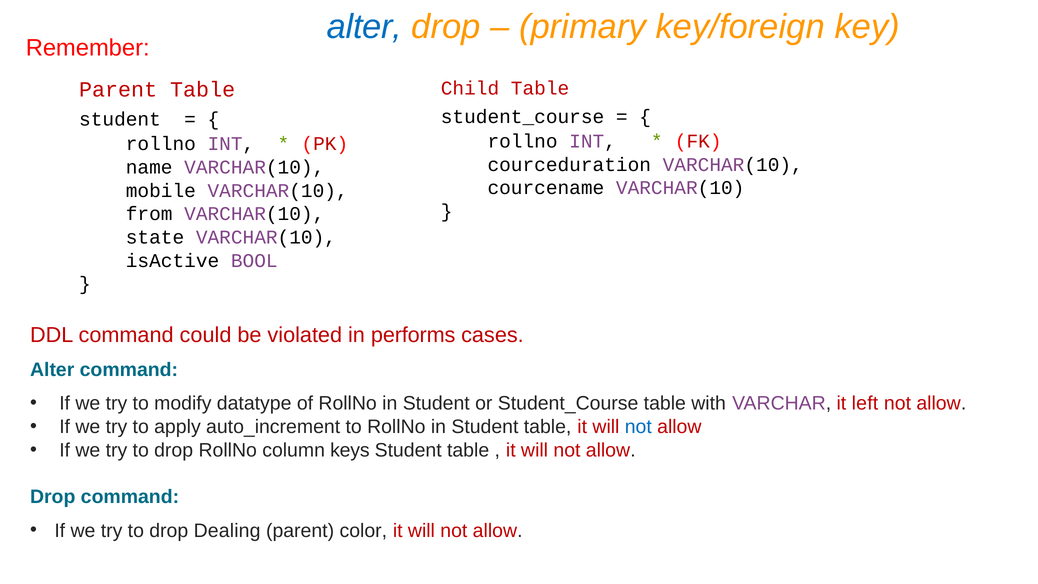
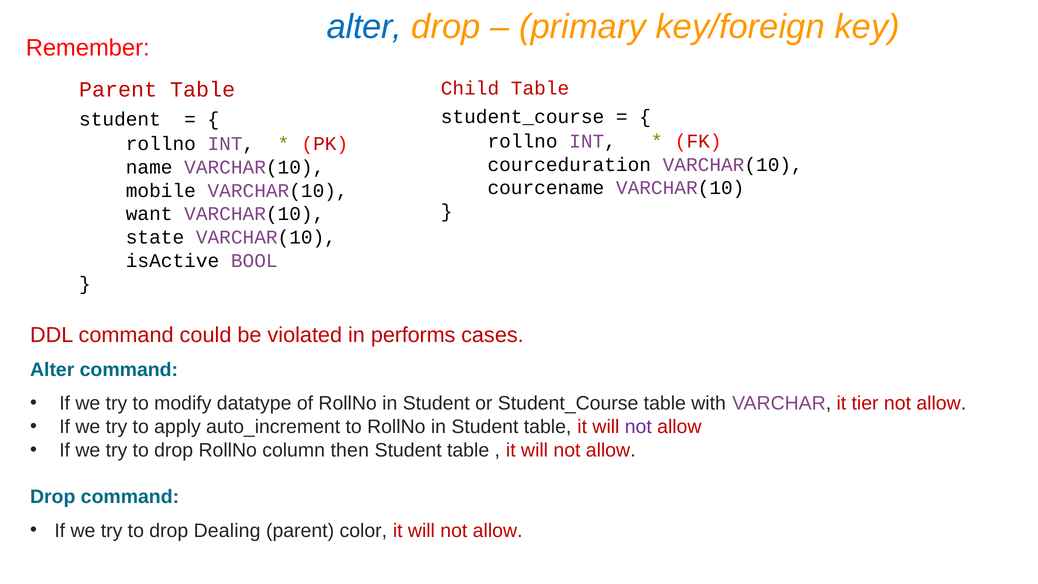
from: from -> want
left: left -> tier
not at (638, 427) colour: blue -> purple
keys: keys -> then
